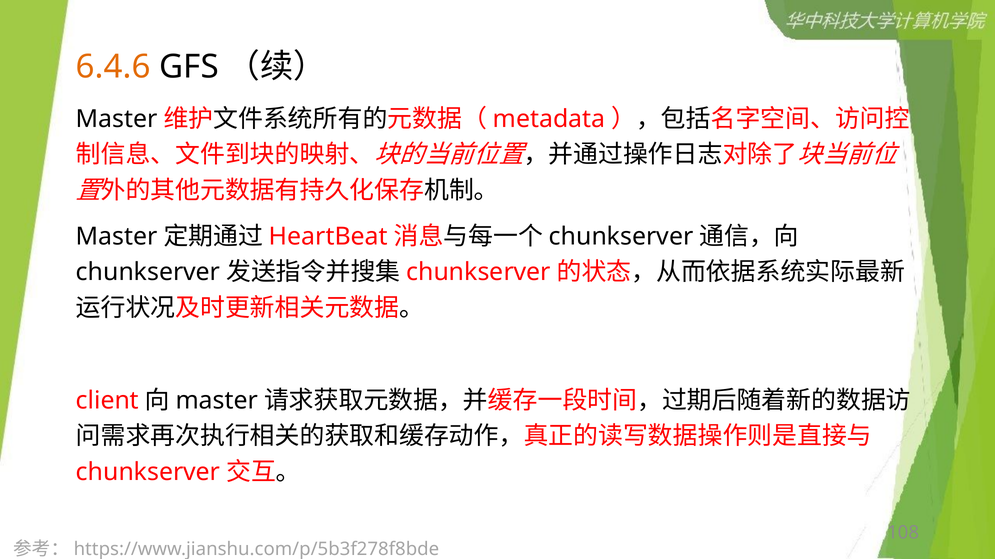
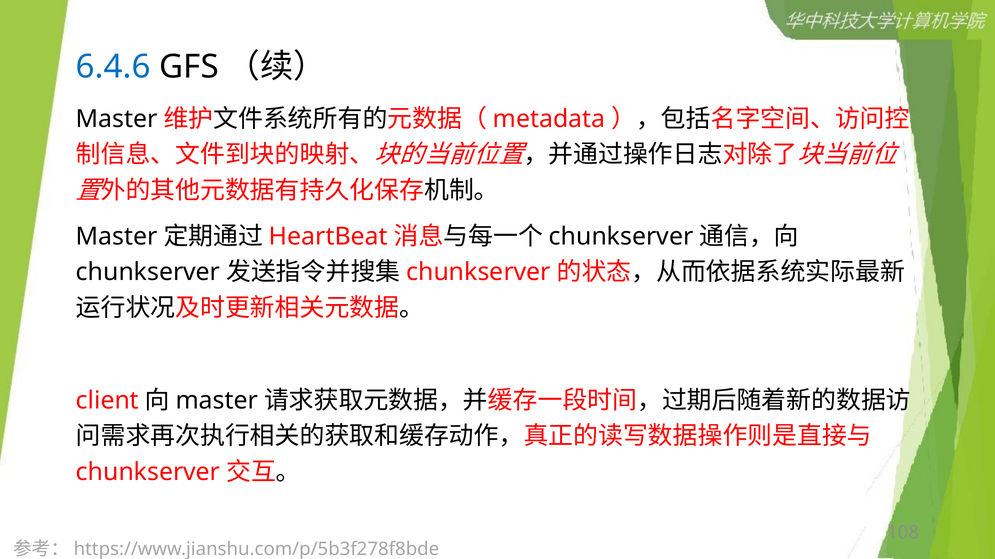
6.4.6 colour: orange -> blue
